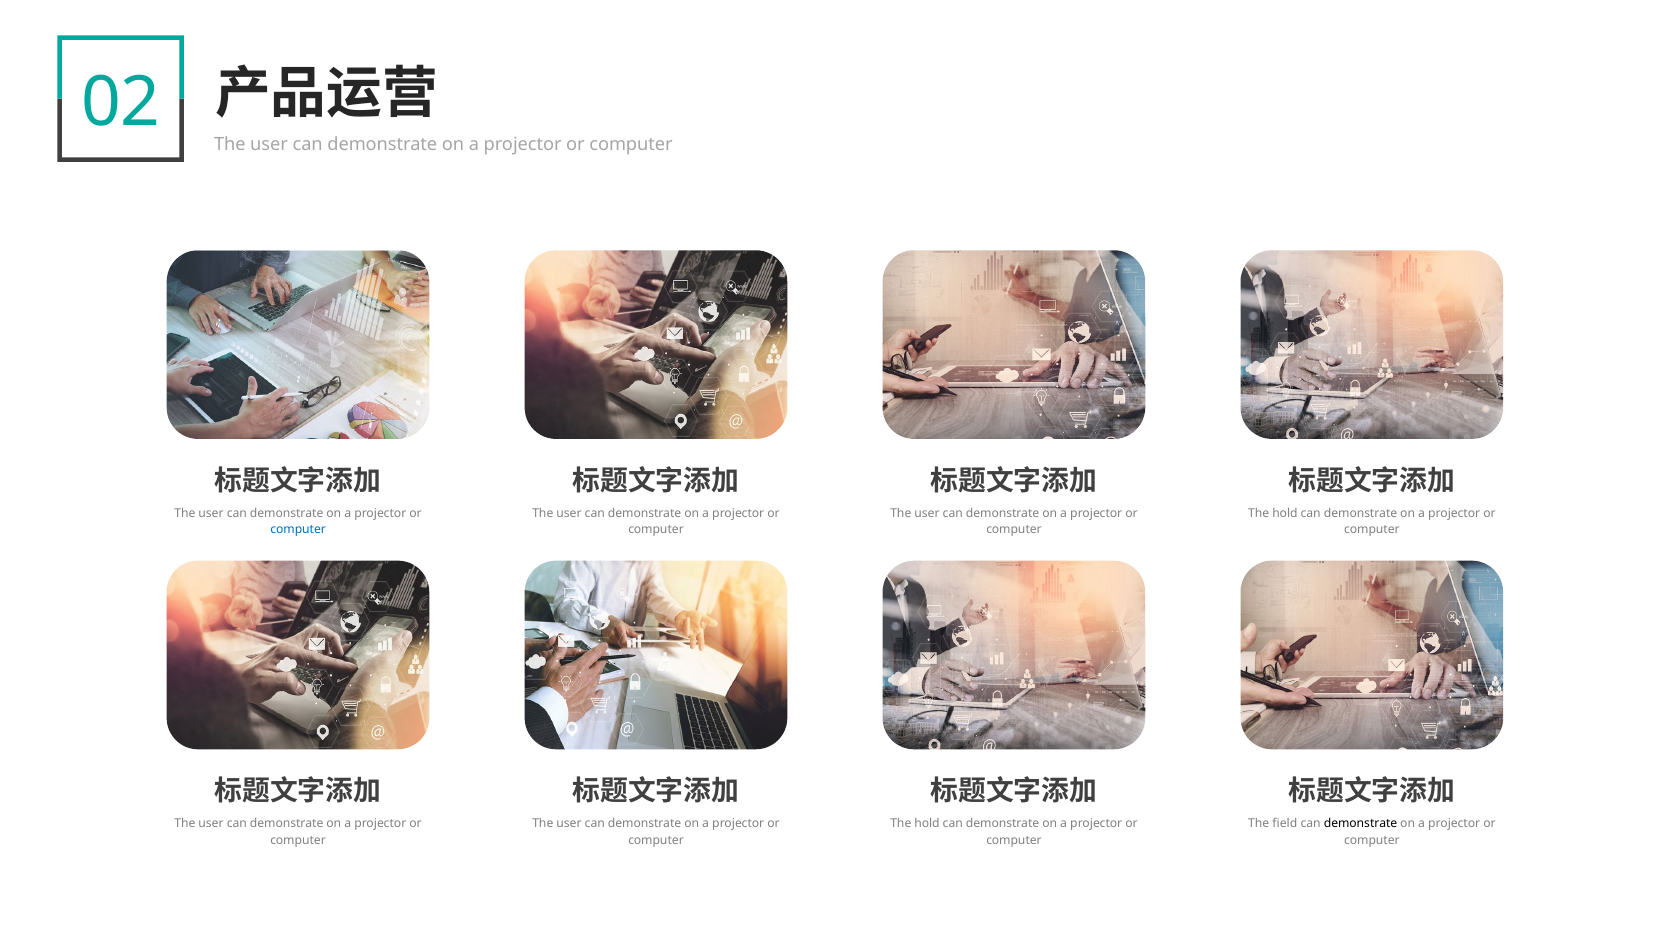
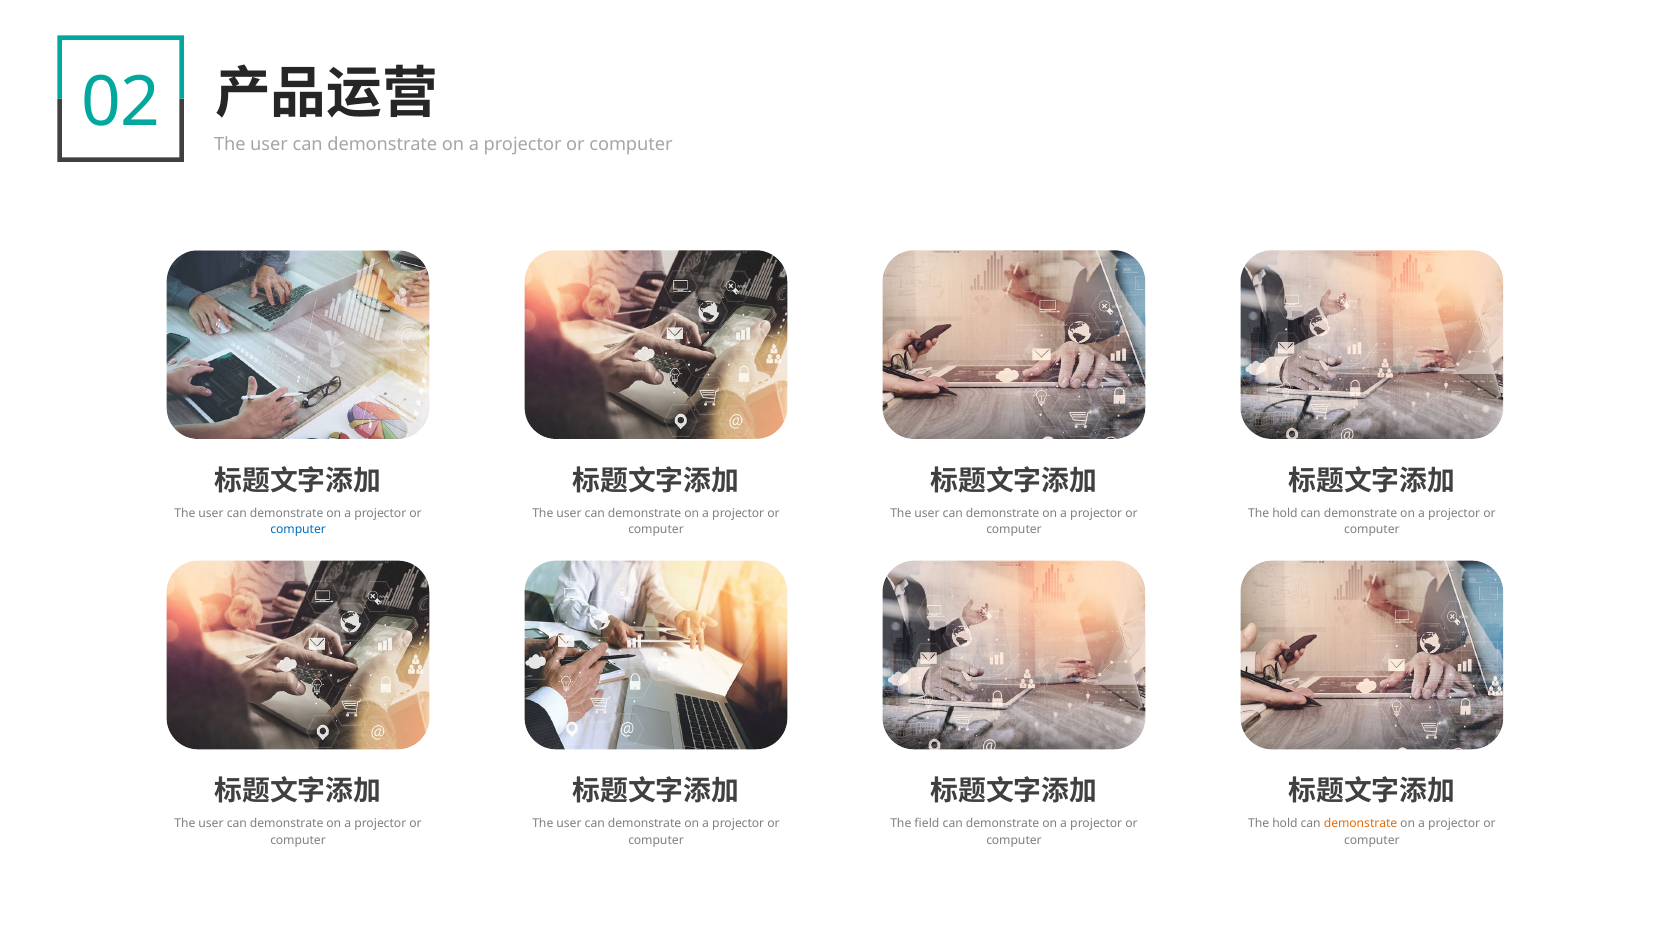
hold at (927, 824): hold -> field
field at (1285, 824): field -> hold
demonstrate at (1361, 824) colour: black -> orange
